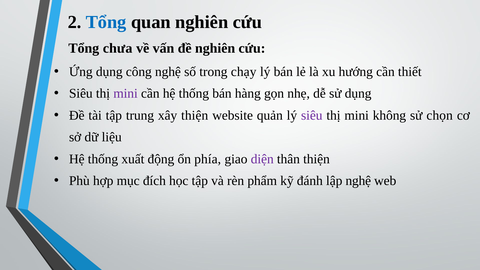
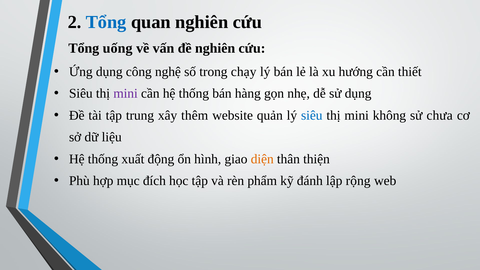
chưa: chưa -> uống
xây thiện: thiện -> thêm
siêu at (312, 115) colour: purple -> blue
chọn: chọn -> chưa
phía: phía -> hình
diện colour: purple -> orange
lập nghệ: nghệ -> rộng
